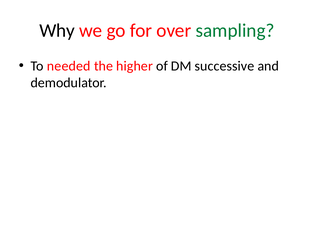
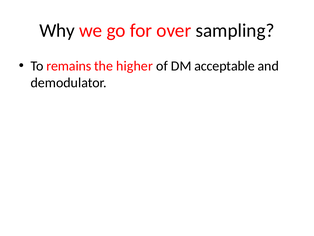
sampling colour: green -> black
needed: needed -> remains
successive: successive -> acceptable
